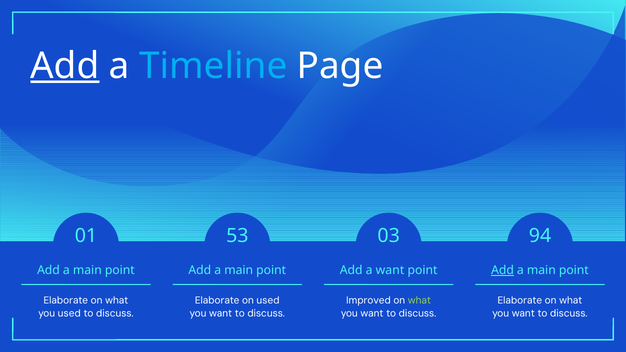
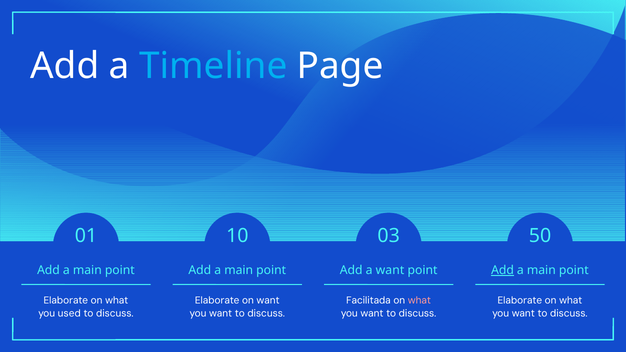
Add at (65, 66) underline: present -> none
53: 53 -> 10
94: 94 -> 50
on used: used -> want
Improved: Improved -> Facilitada
what at (419, 301) colour: light green -> pink
